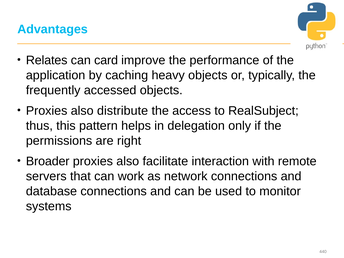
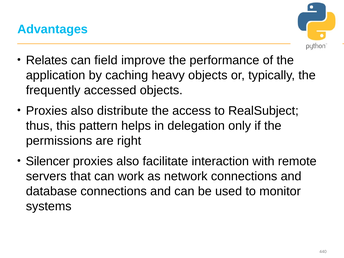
card: card -> field
Broader: Broader -> Silencer
